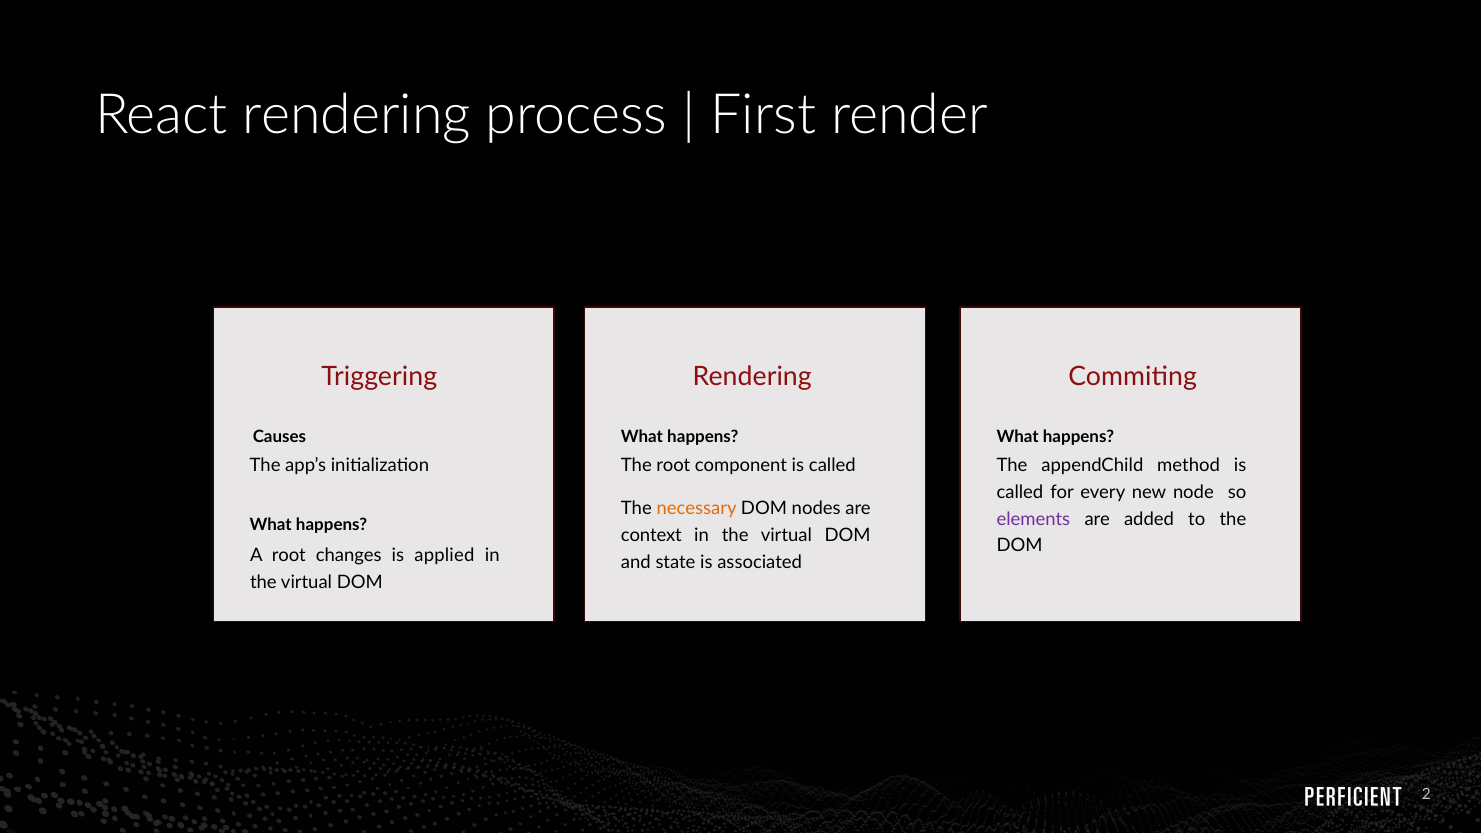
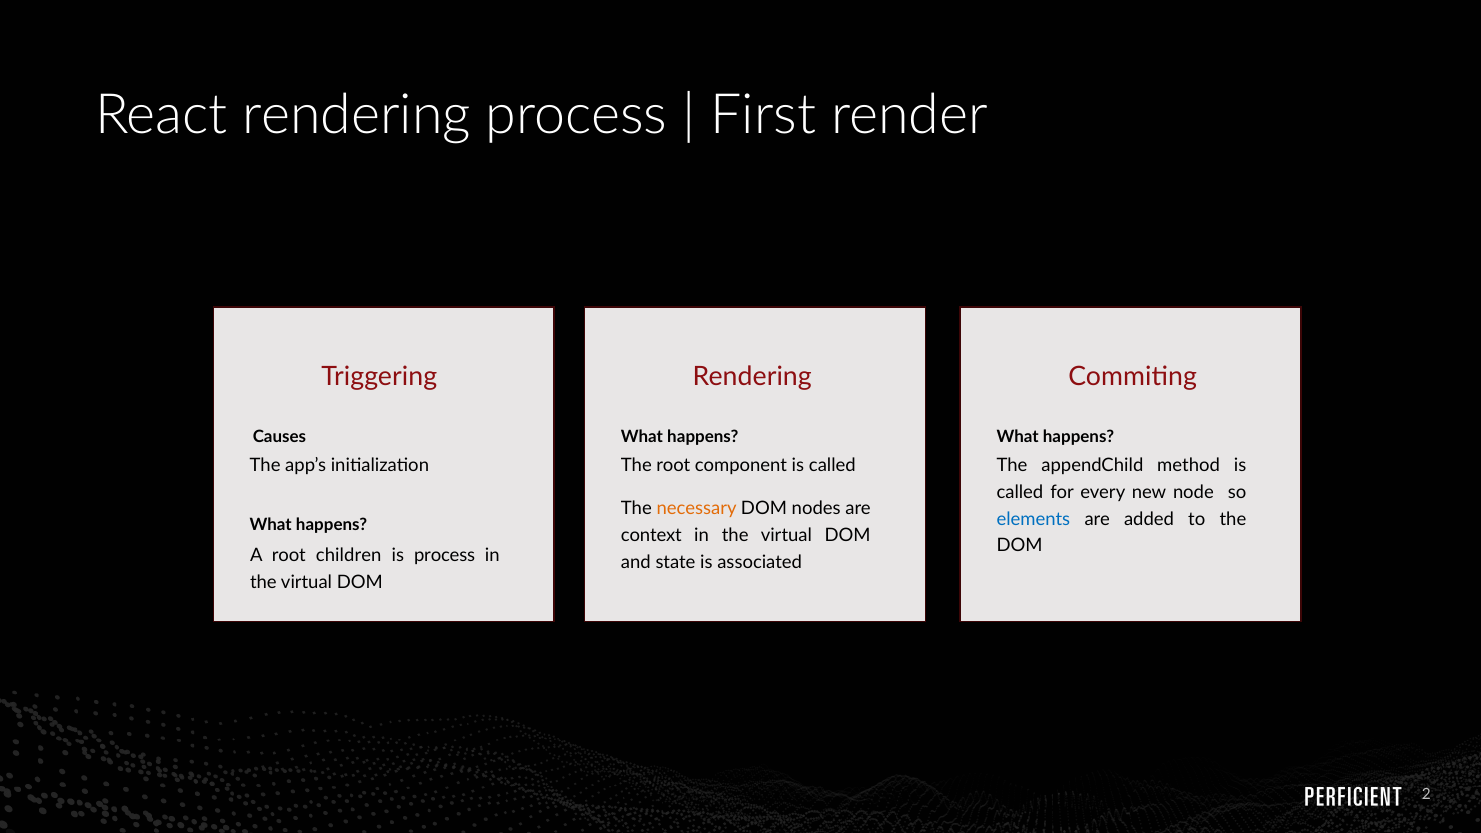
elements colour: purple -> blue
changes: changes -> children
is applied: applied -> process
